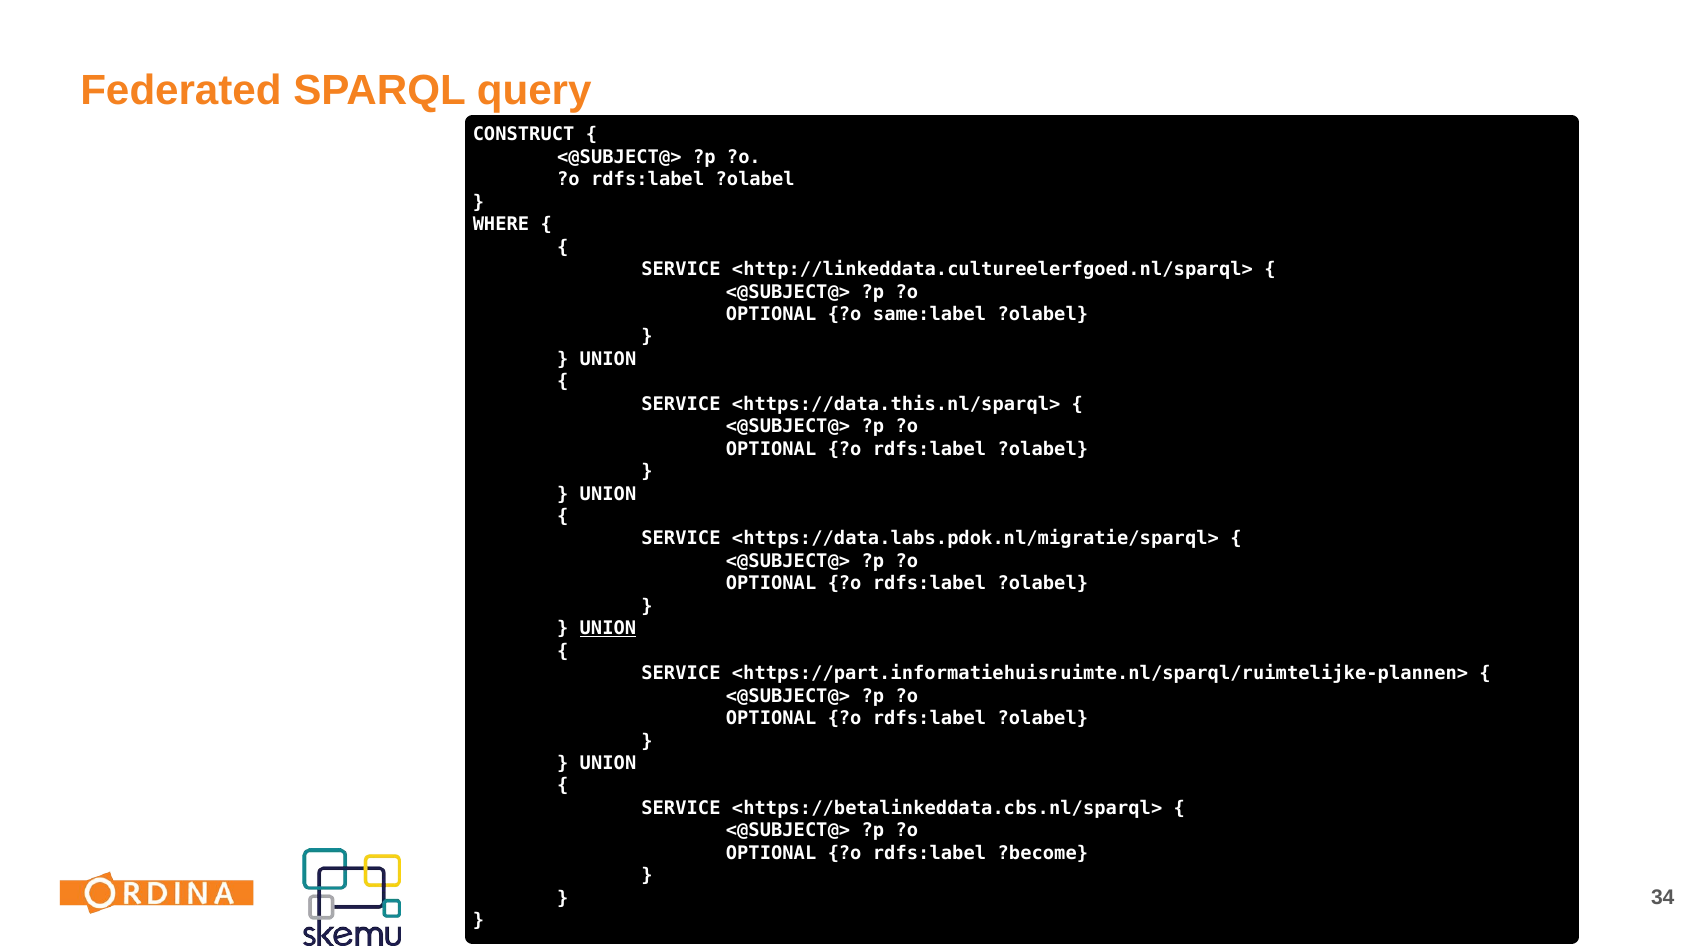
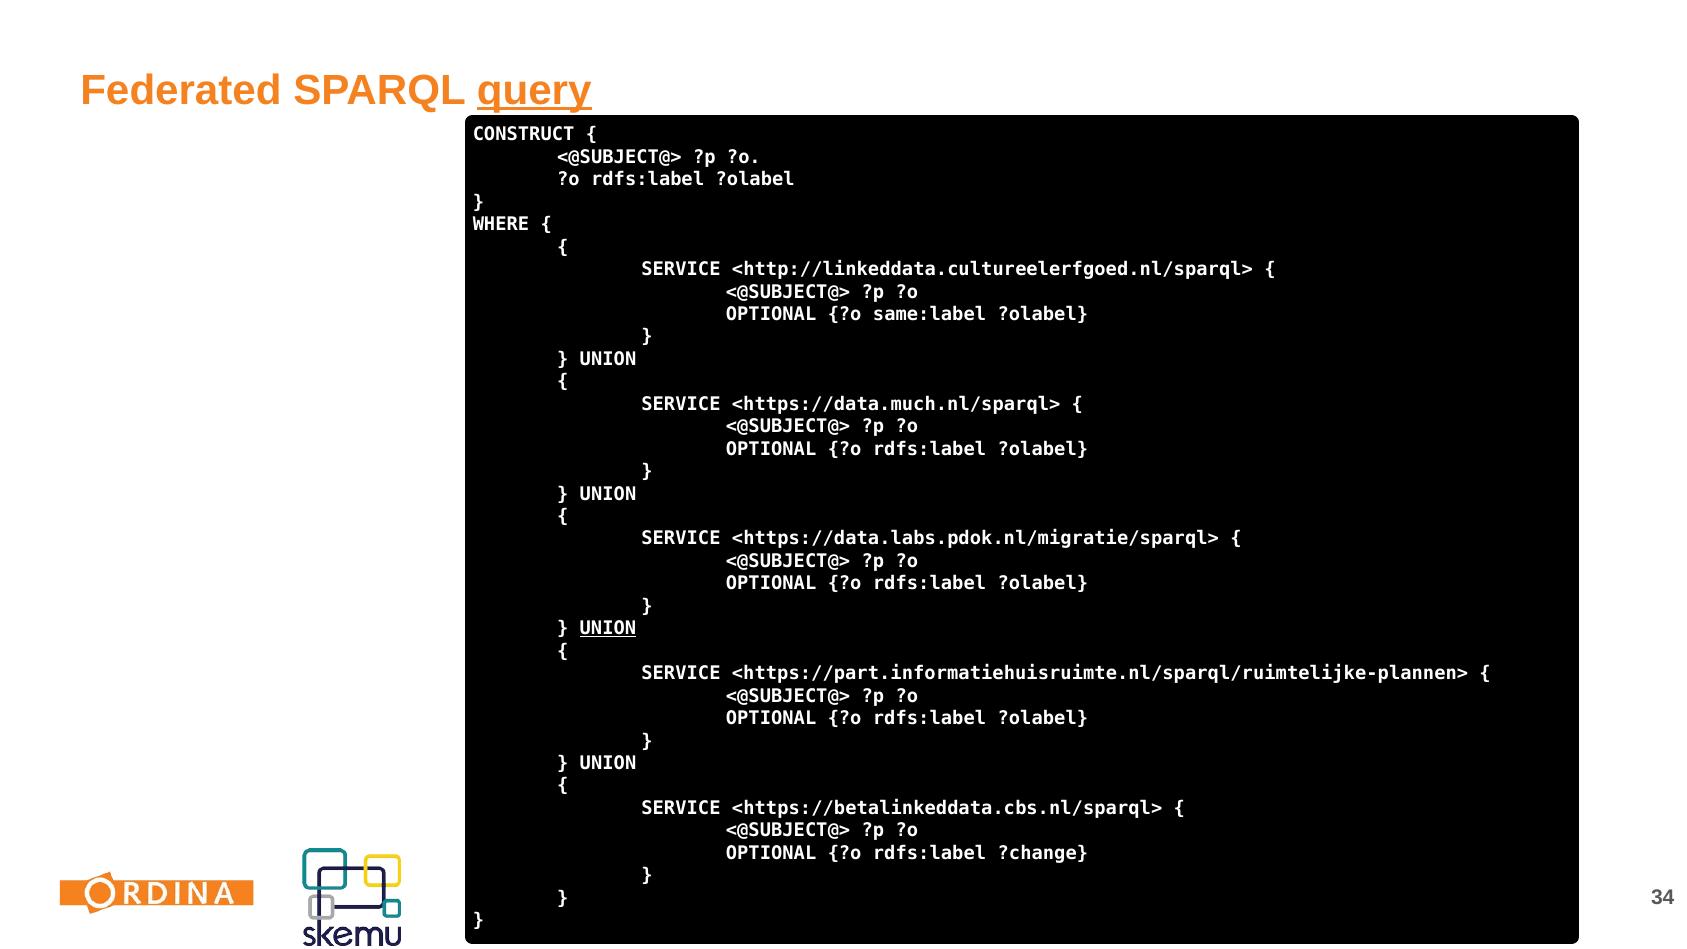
query underline: none -> present
<https://data.this.nl/sparql>: <https://data.this.nl/sparql> -> <https://data.much.nl/sparql>
?become: ?become -> ?change
